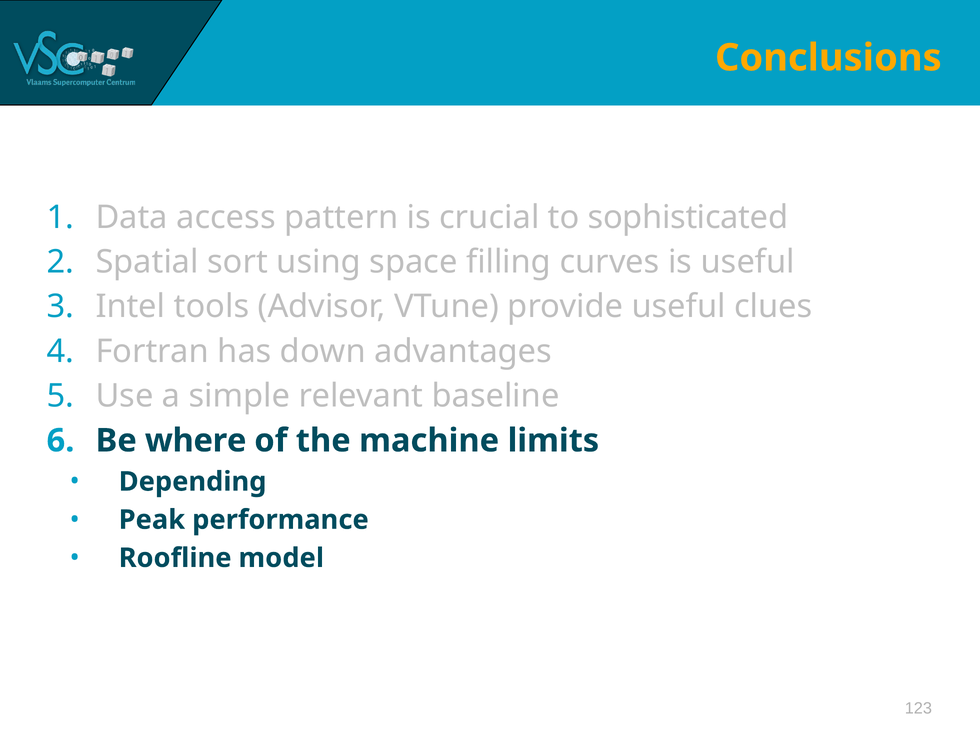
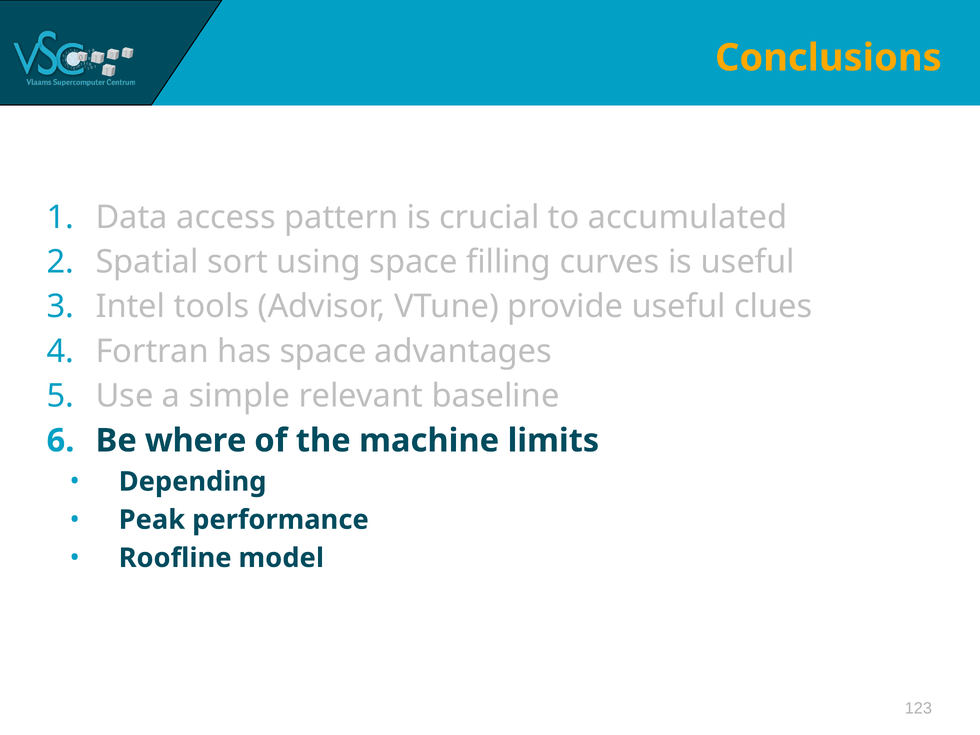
sophisticated: sophisticated -> accumulated
has down: down -> space
